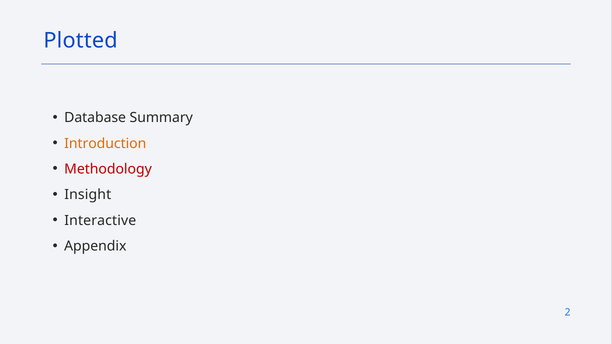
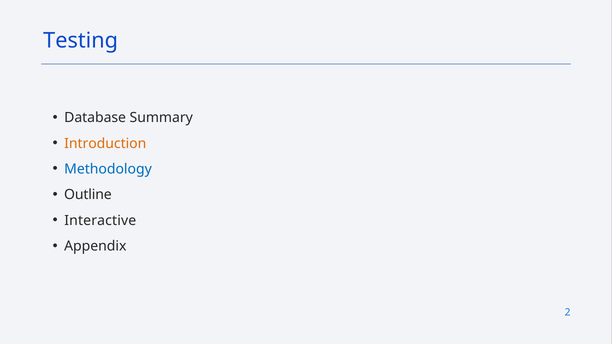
Plotted: Plotted -> Testing
Methodology colour: red -> blue
Insight: Insight -> Outline
